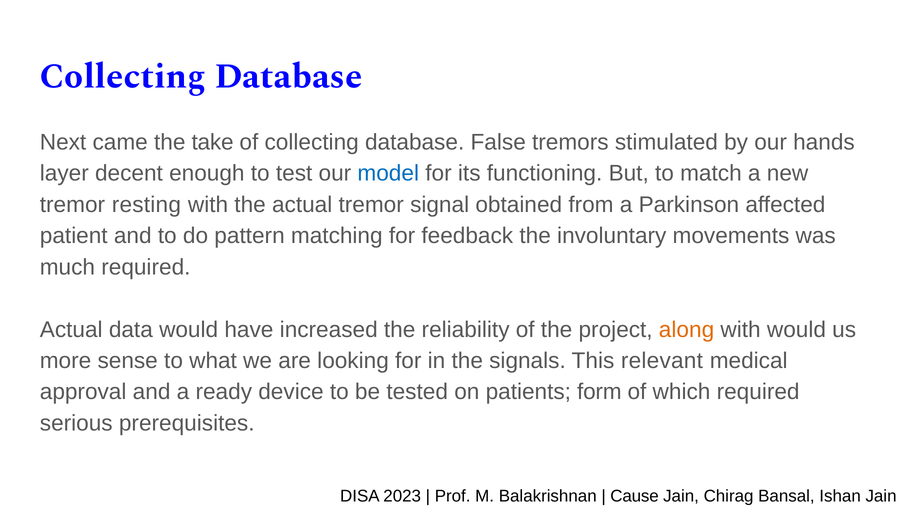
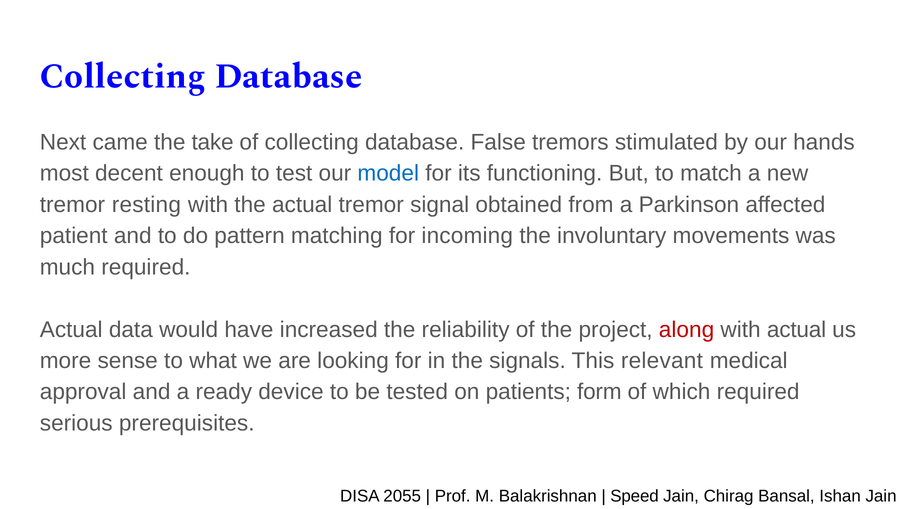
layer: layer -> most
feedback: feedback -> incoming
along colour: orange -> red
with would: would -> actual
2023: 2023 -> 2055
Cause: Cause -> Speed
